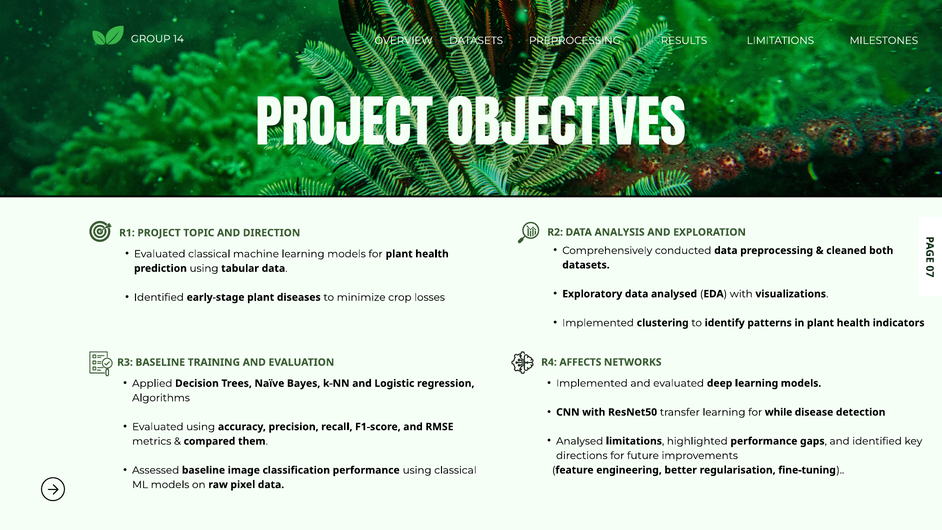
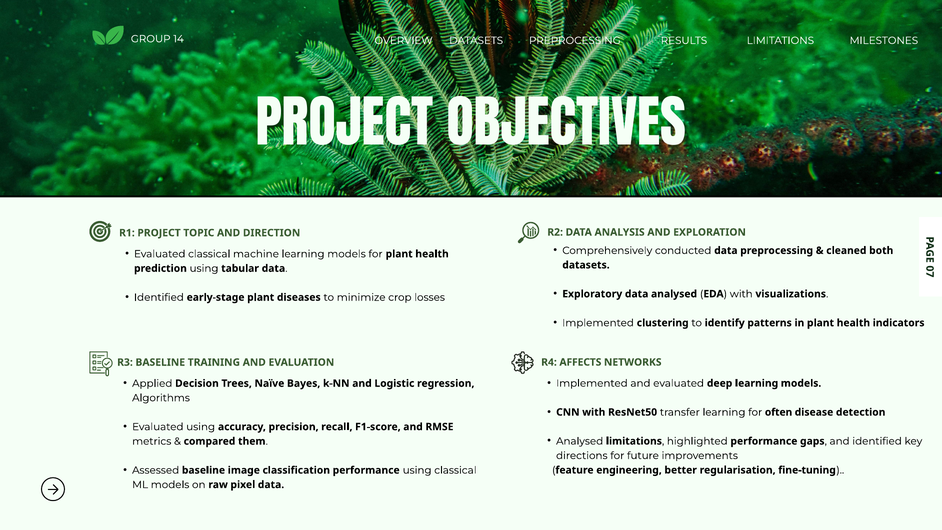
while: while -> often
